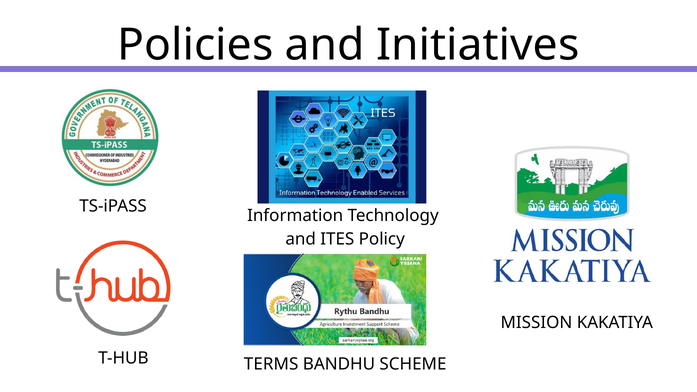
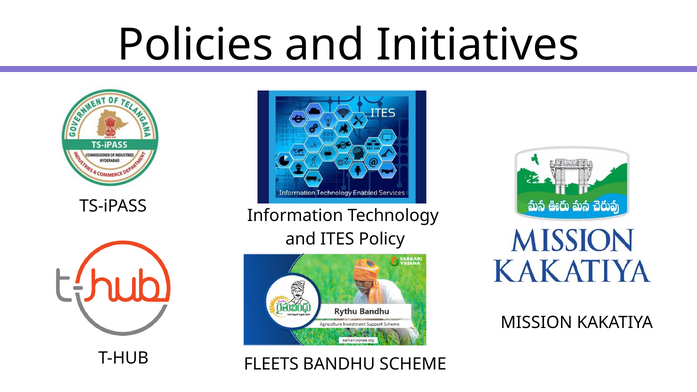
TERMS: TERMS -> FLEETS
